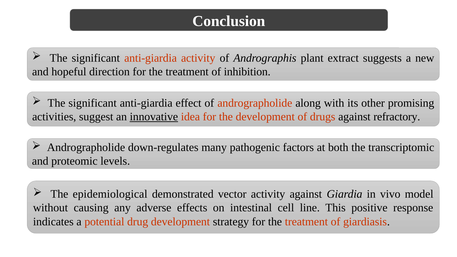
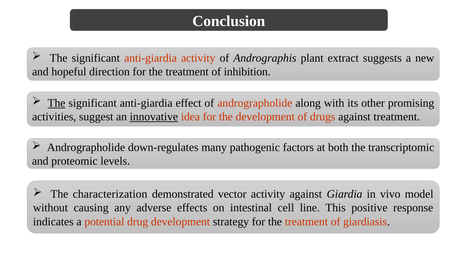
The at (56, 103) underline: none -> present
against refractory: refractory -> treatment
epidemiological: epidemiological -> characterization
